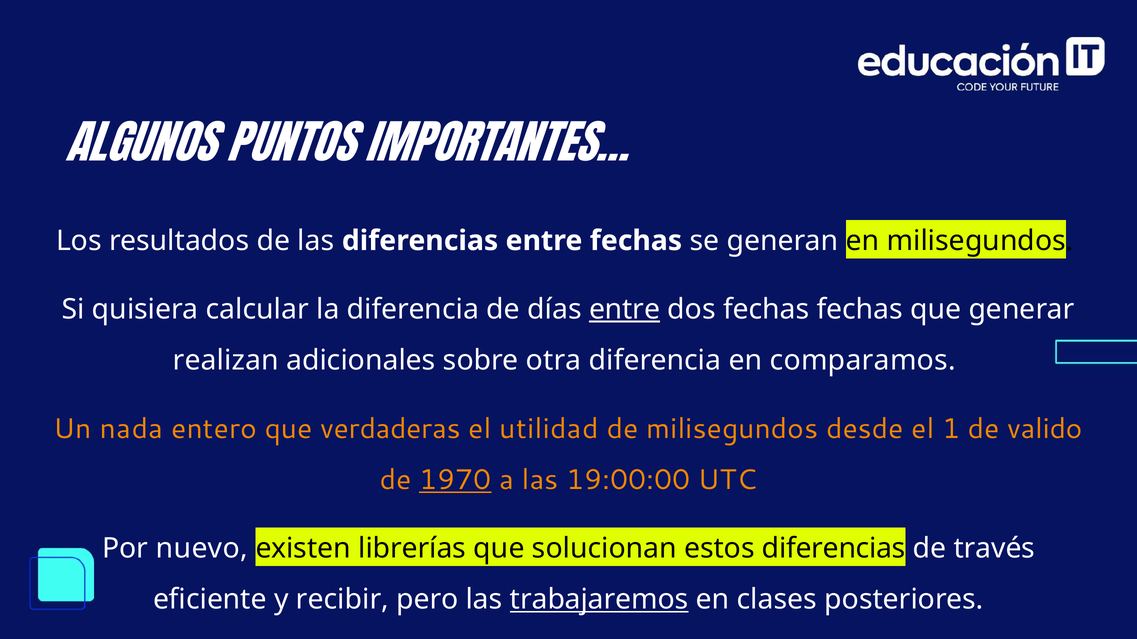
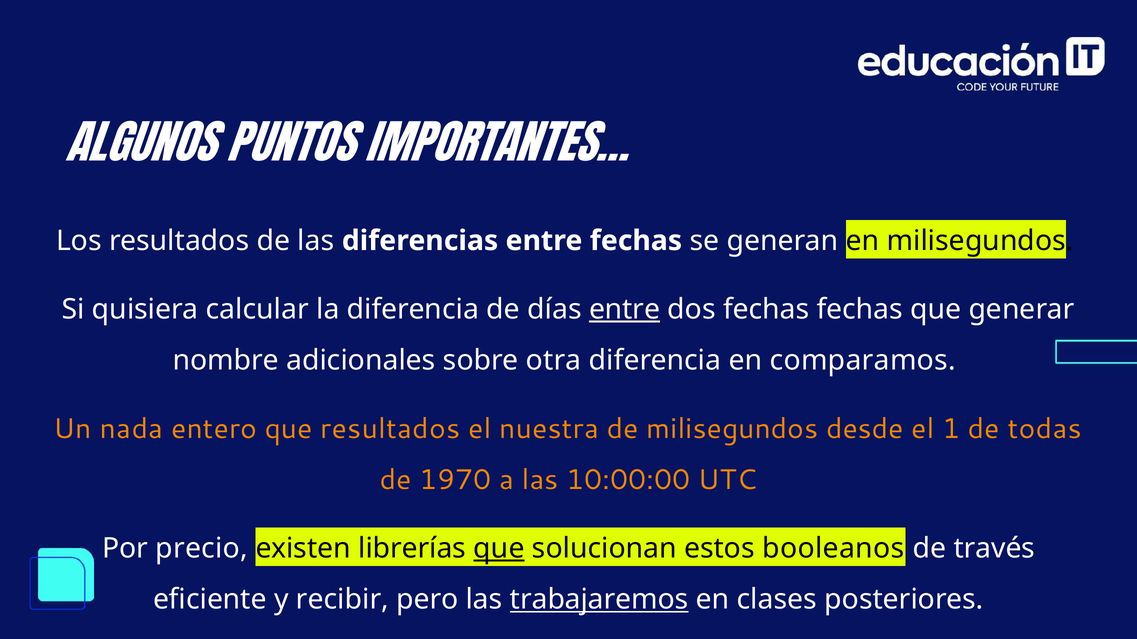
realizan: realizan -> nombre
que verdaderas: verdaderas -> resultados
utilidad: utilidad -> nuestra
valido: valido -> todas
1970 underline: present -> none
19:00:00: 19:00:00 -> 10:00:00
nuevo: nuevo -> precio
que at (499, 549) underline: none -> present
estos diferencias: diferencias -> booleanos
